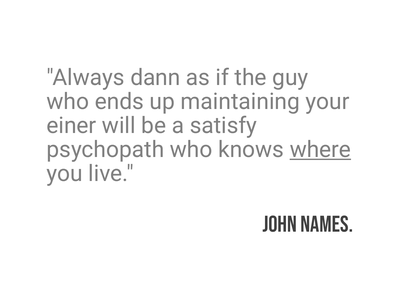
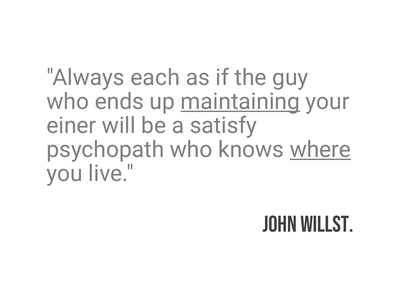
dann: dann -> each
maintaining underline: none -> present
names: names -> willst
